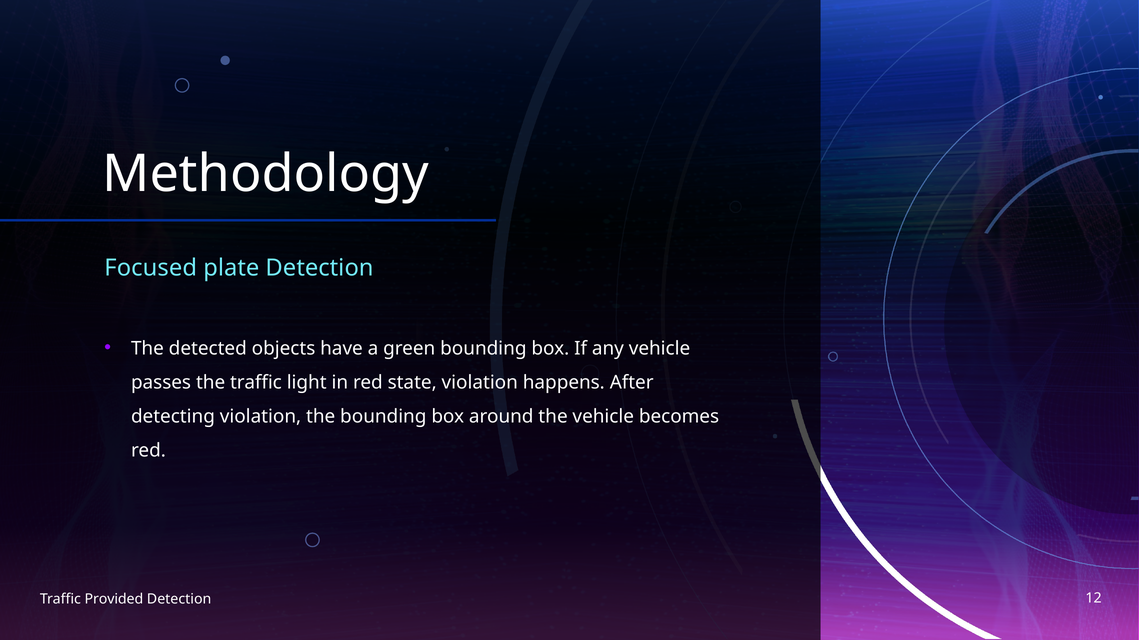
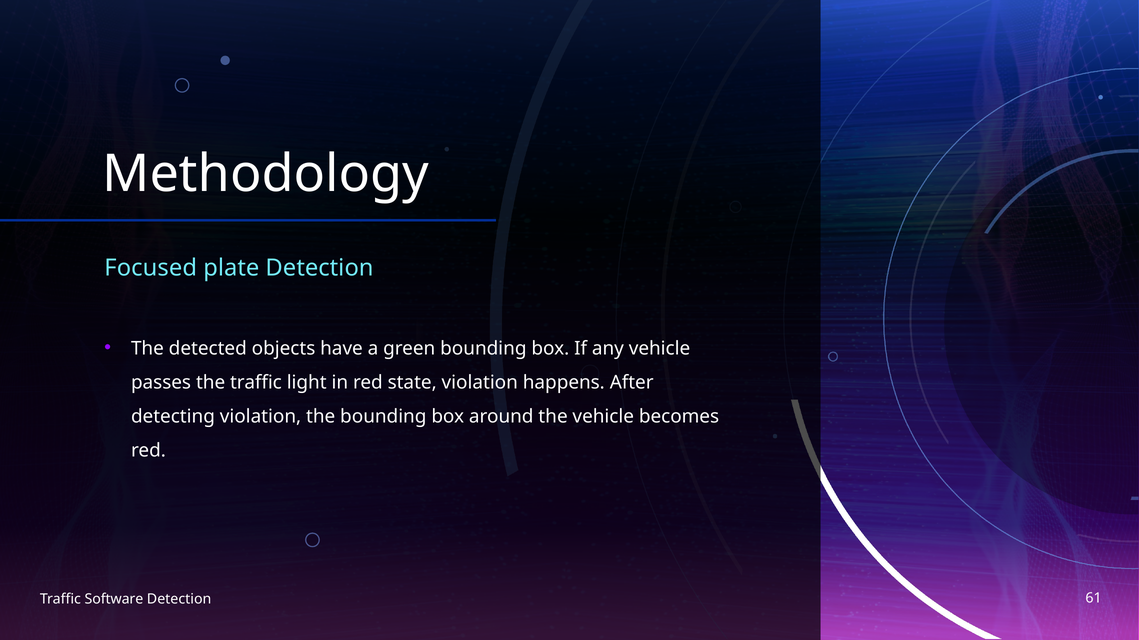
Provided: Provided -> Software
12: 12 -> 61
